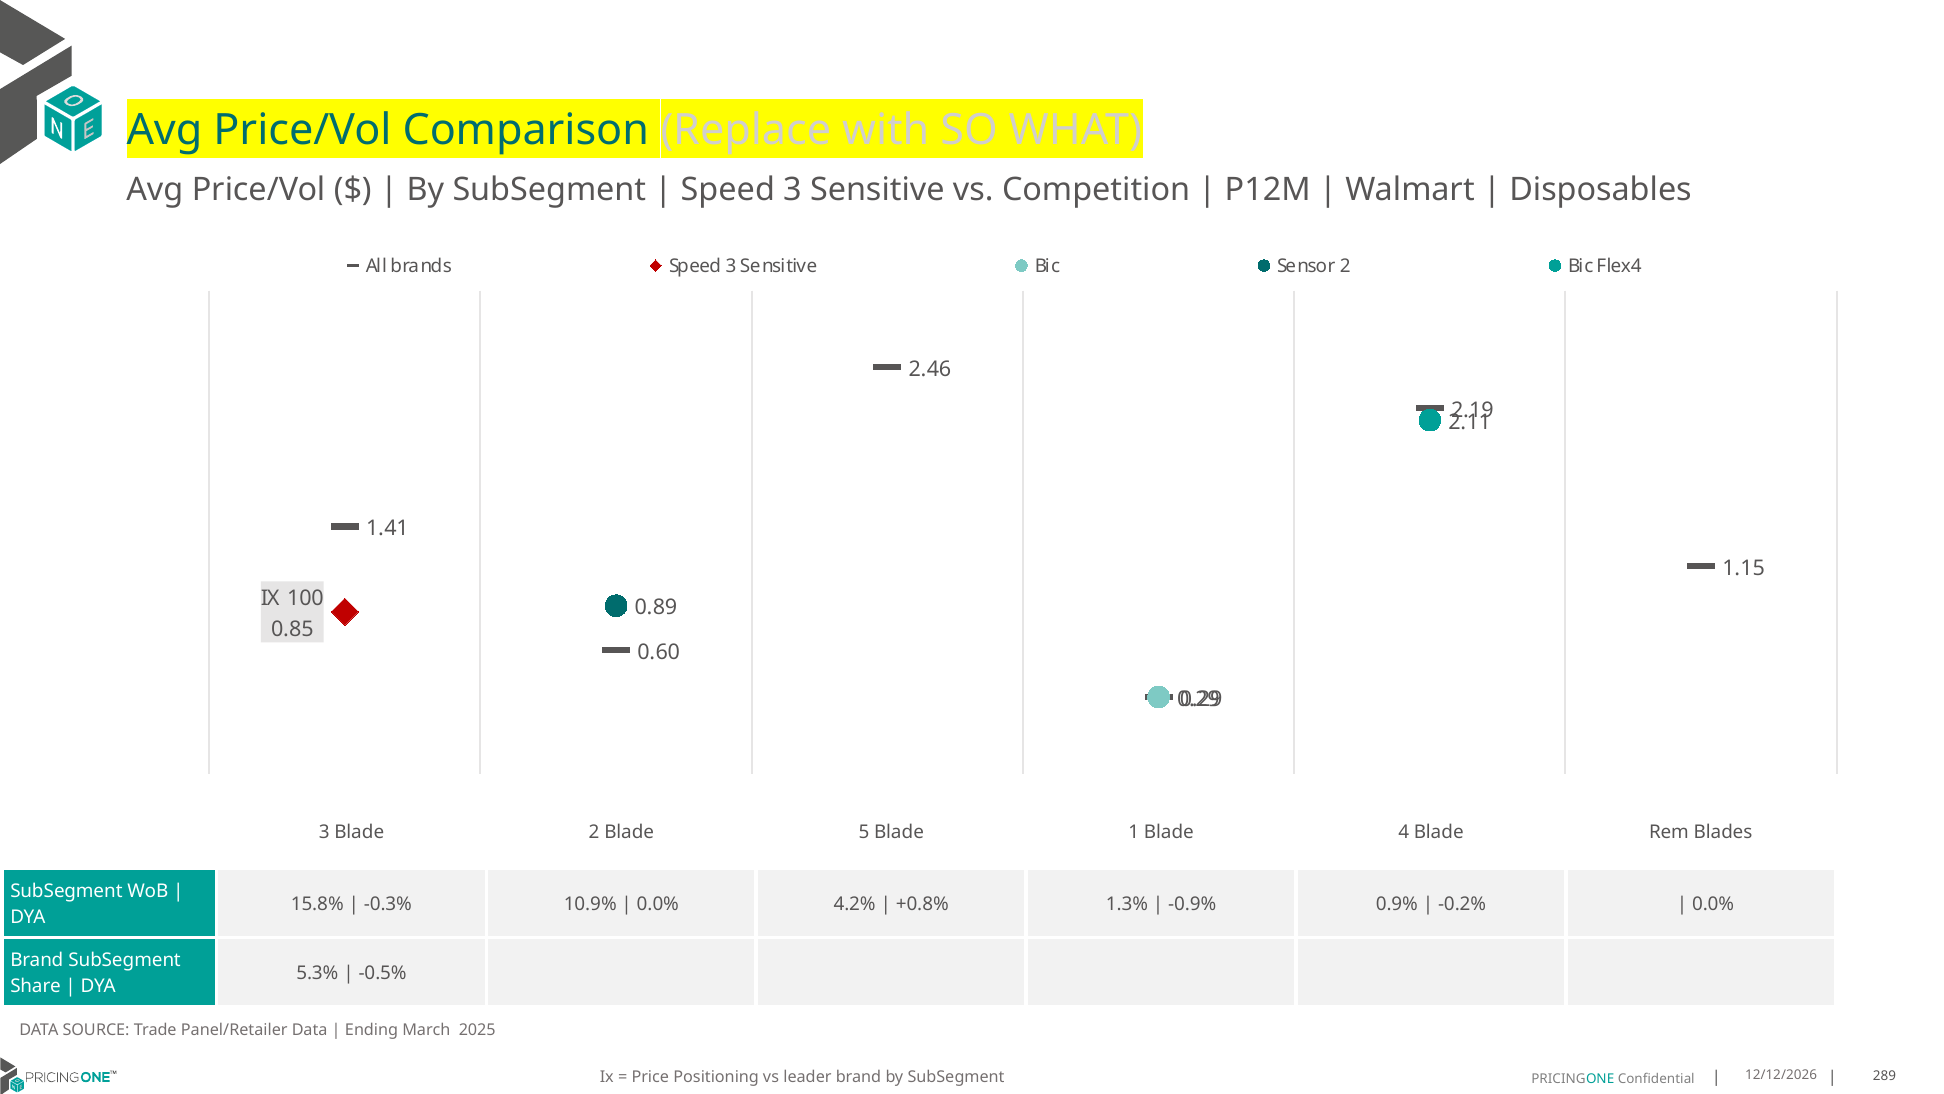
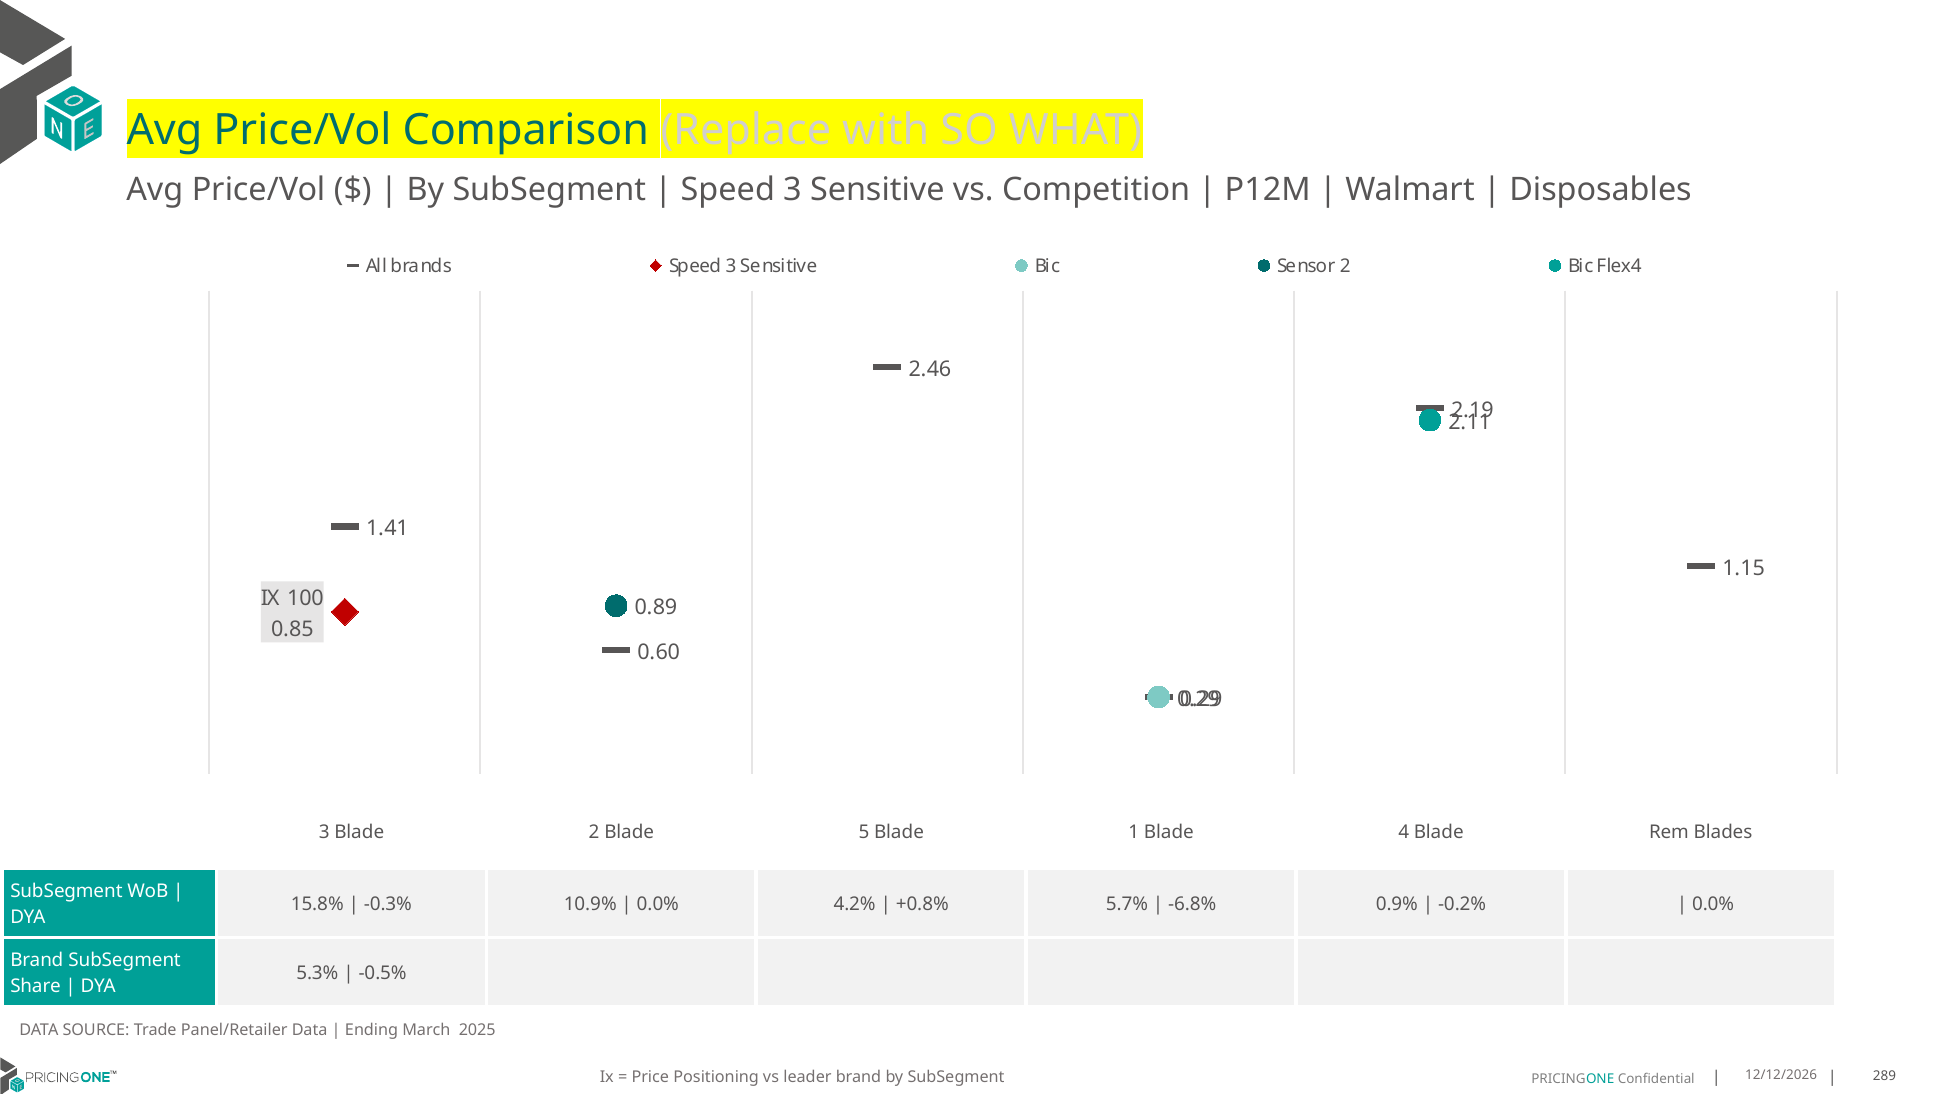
1.3%: 1.3% -> 5.7%
-0.9%: -0.9% -> -6.8%
